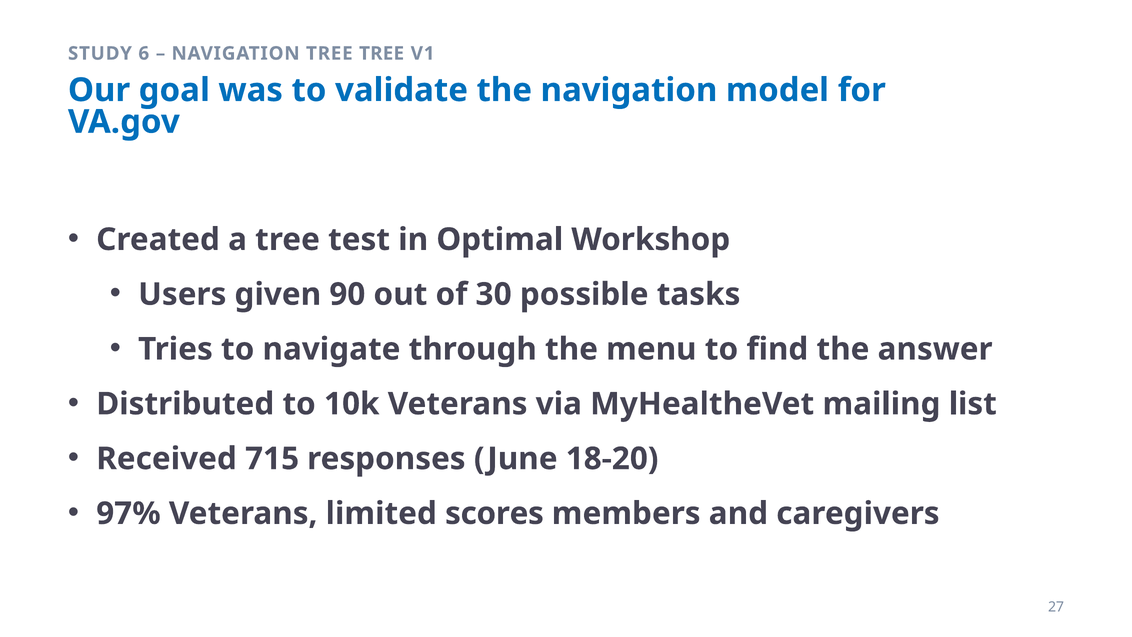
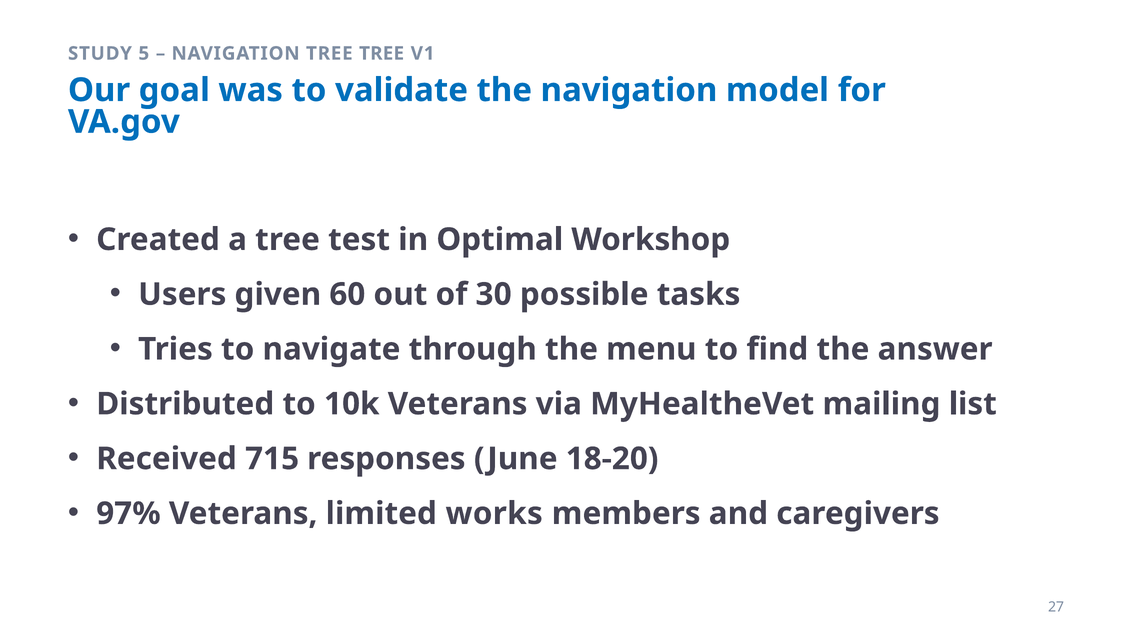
6: 6 -> 5
90: 90 -> 60
scores: scores -> works
